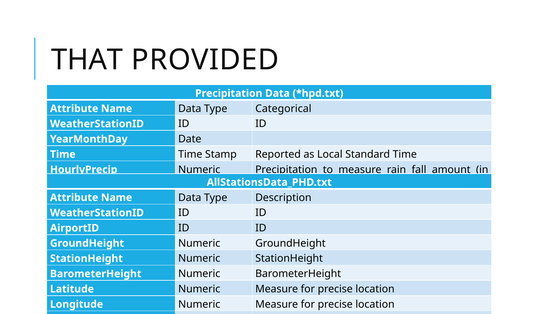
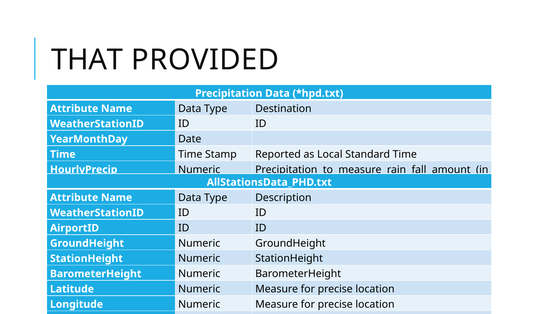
Type Categorical: Categorical -> Destination
